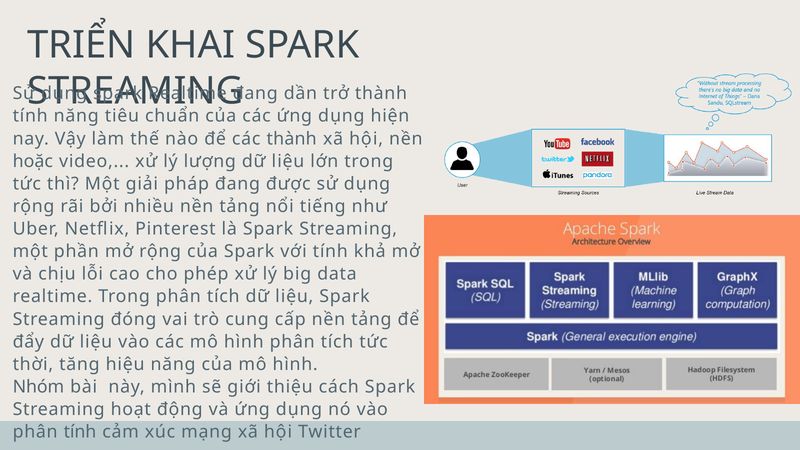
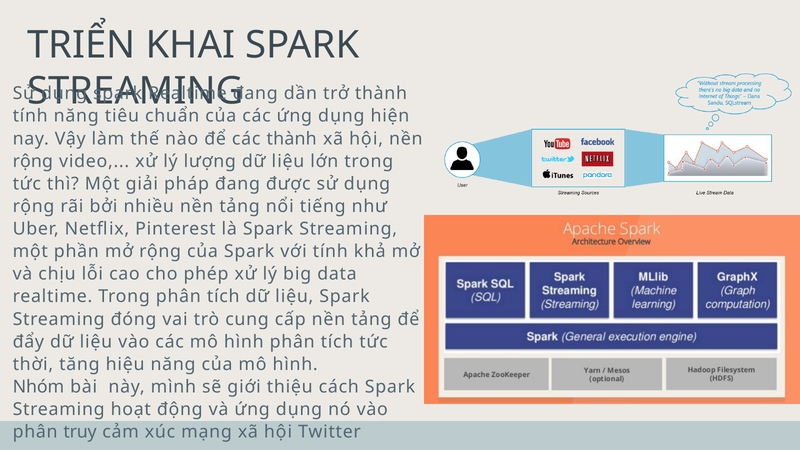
hoặc at (33, 161): hoặc -> rộng
phân tính: tính -> truy
